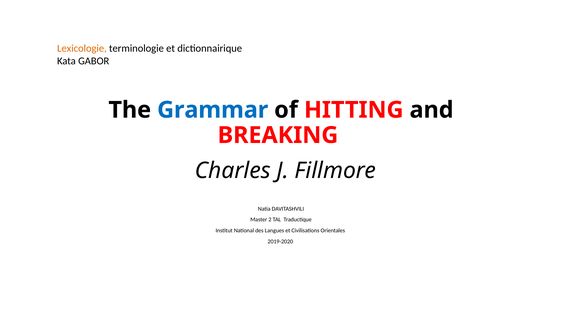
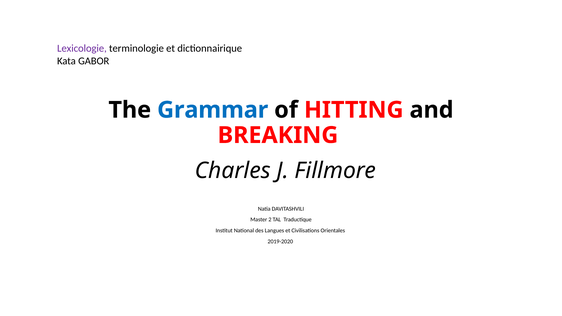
Lexicologie colour: orange -> purple
